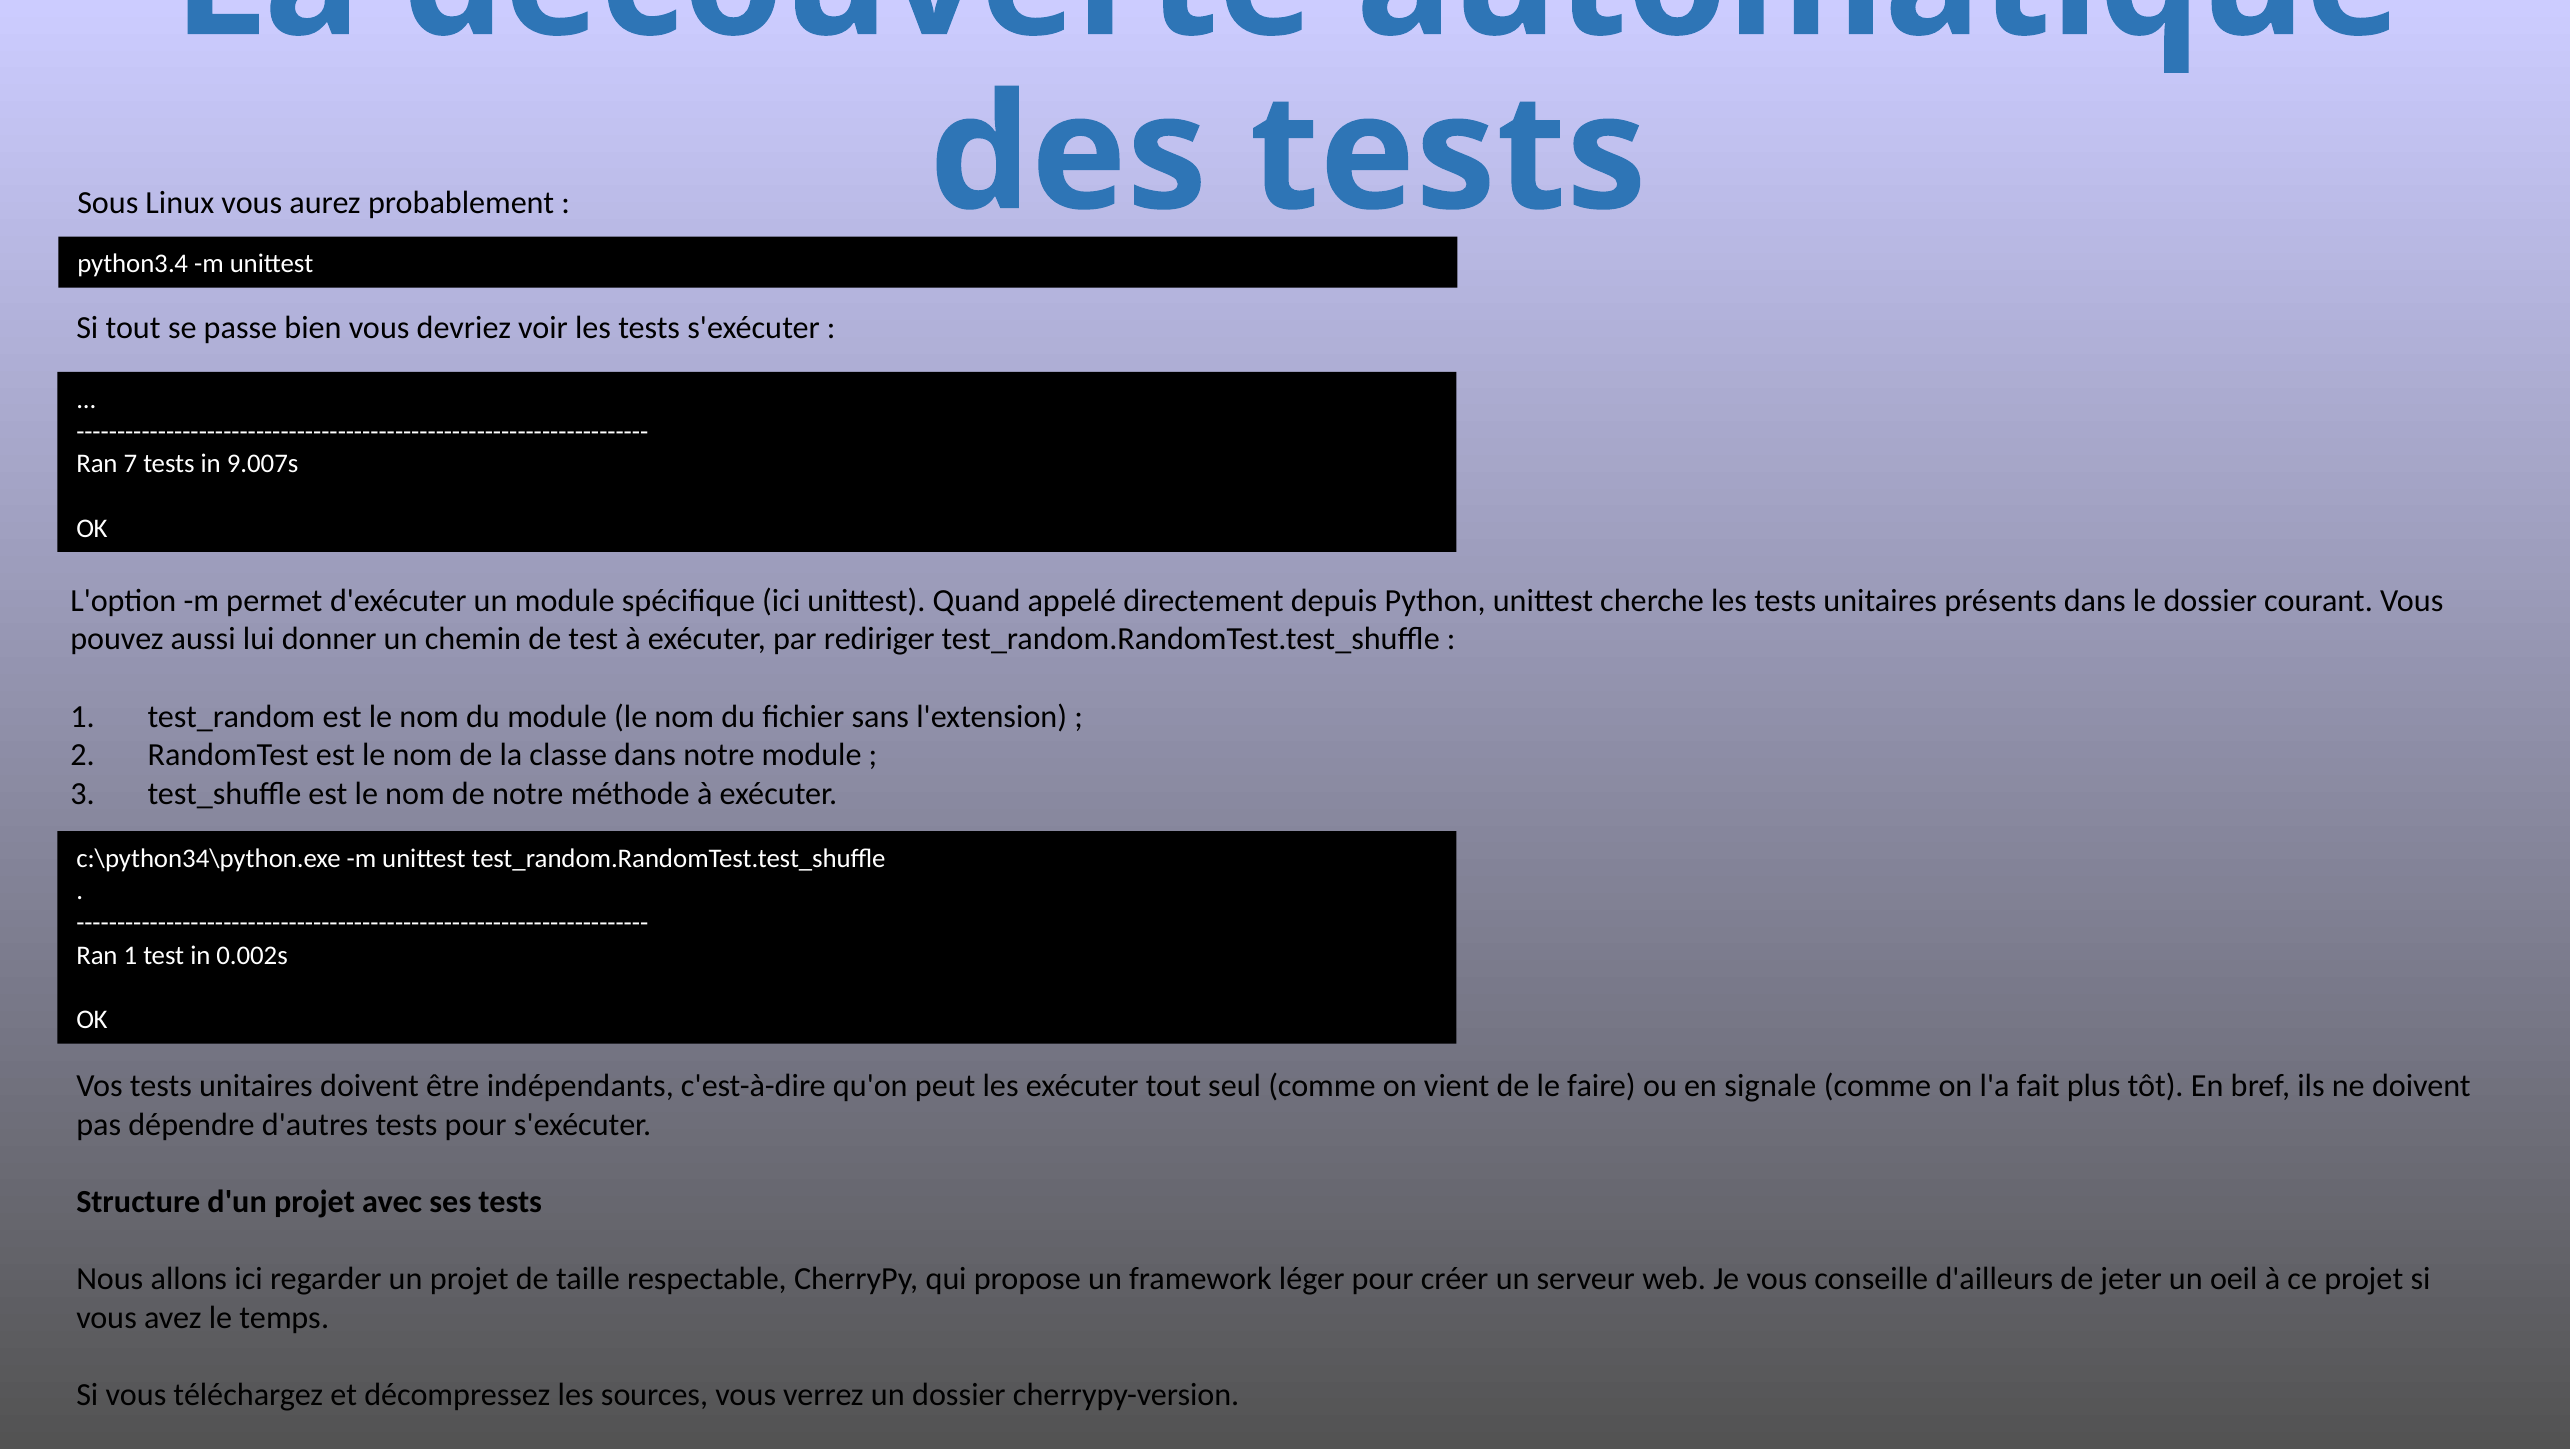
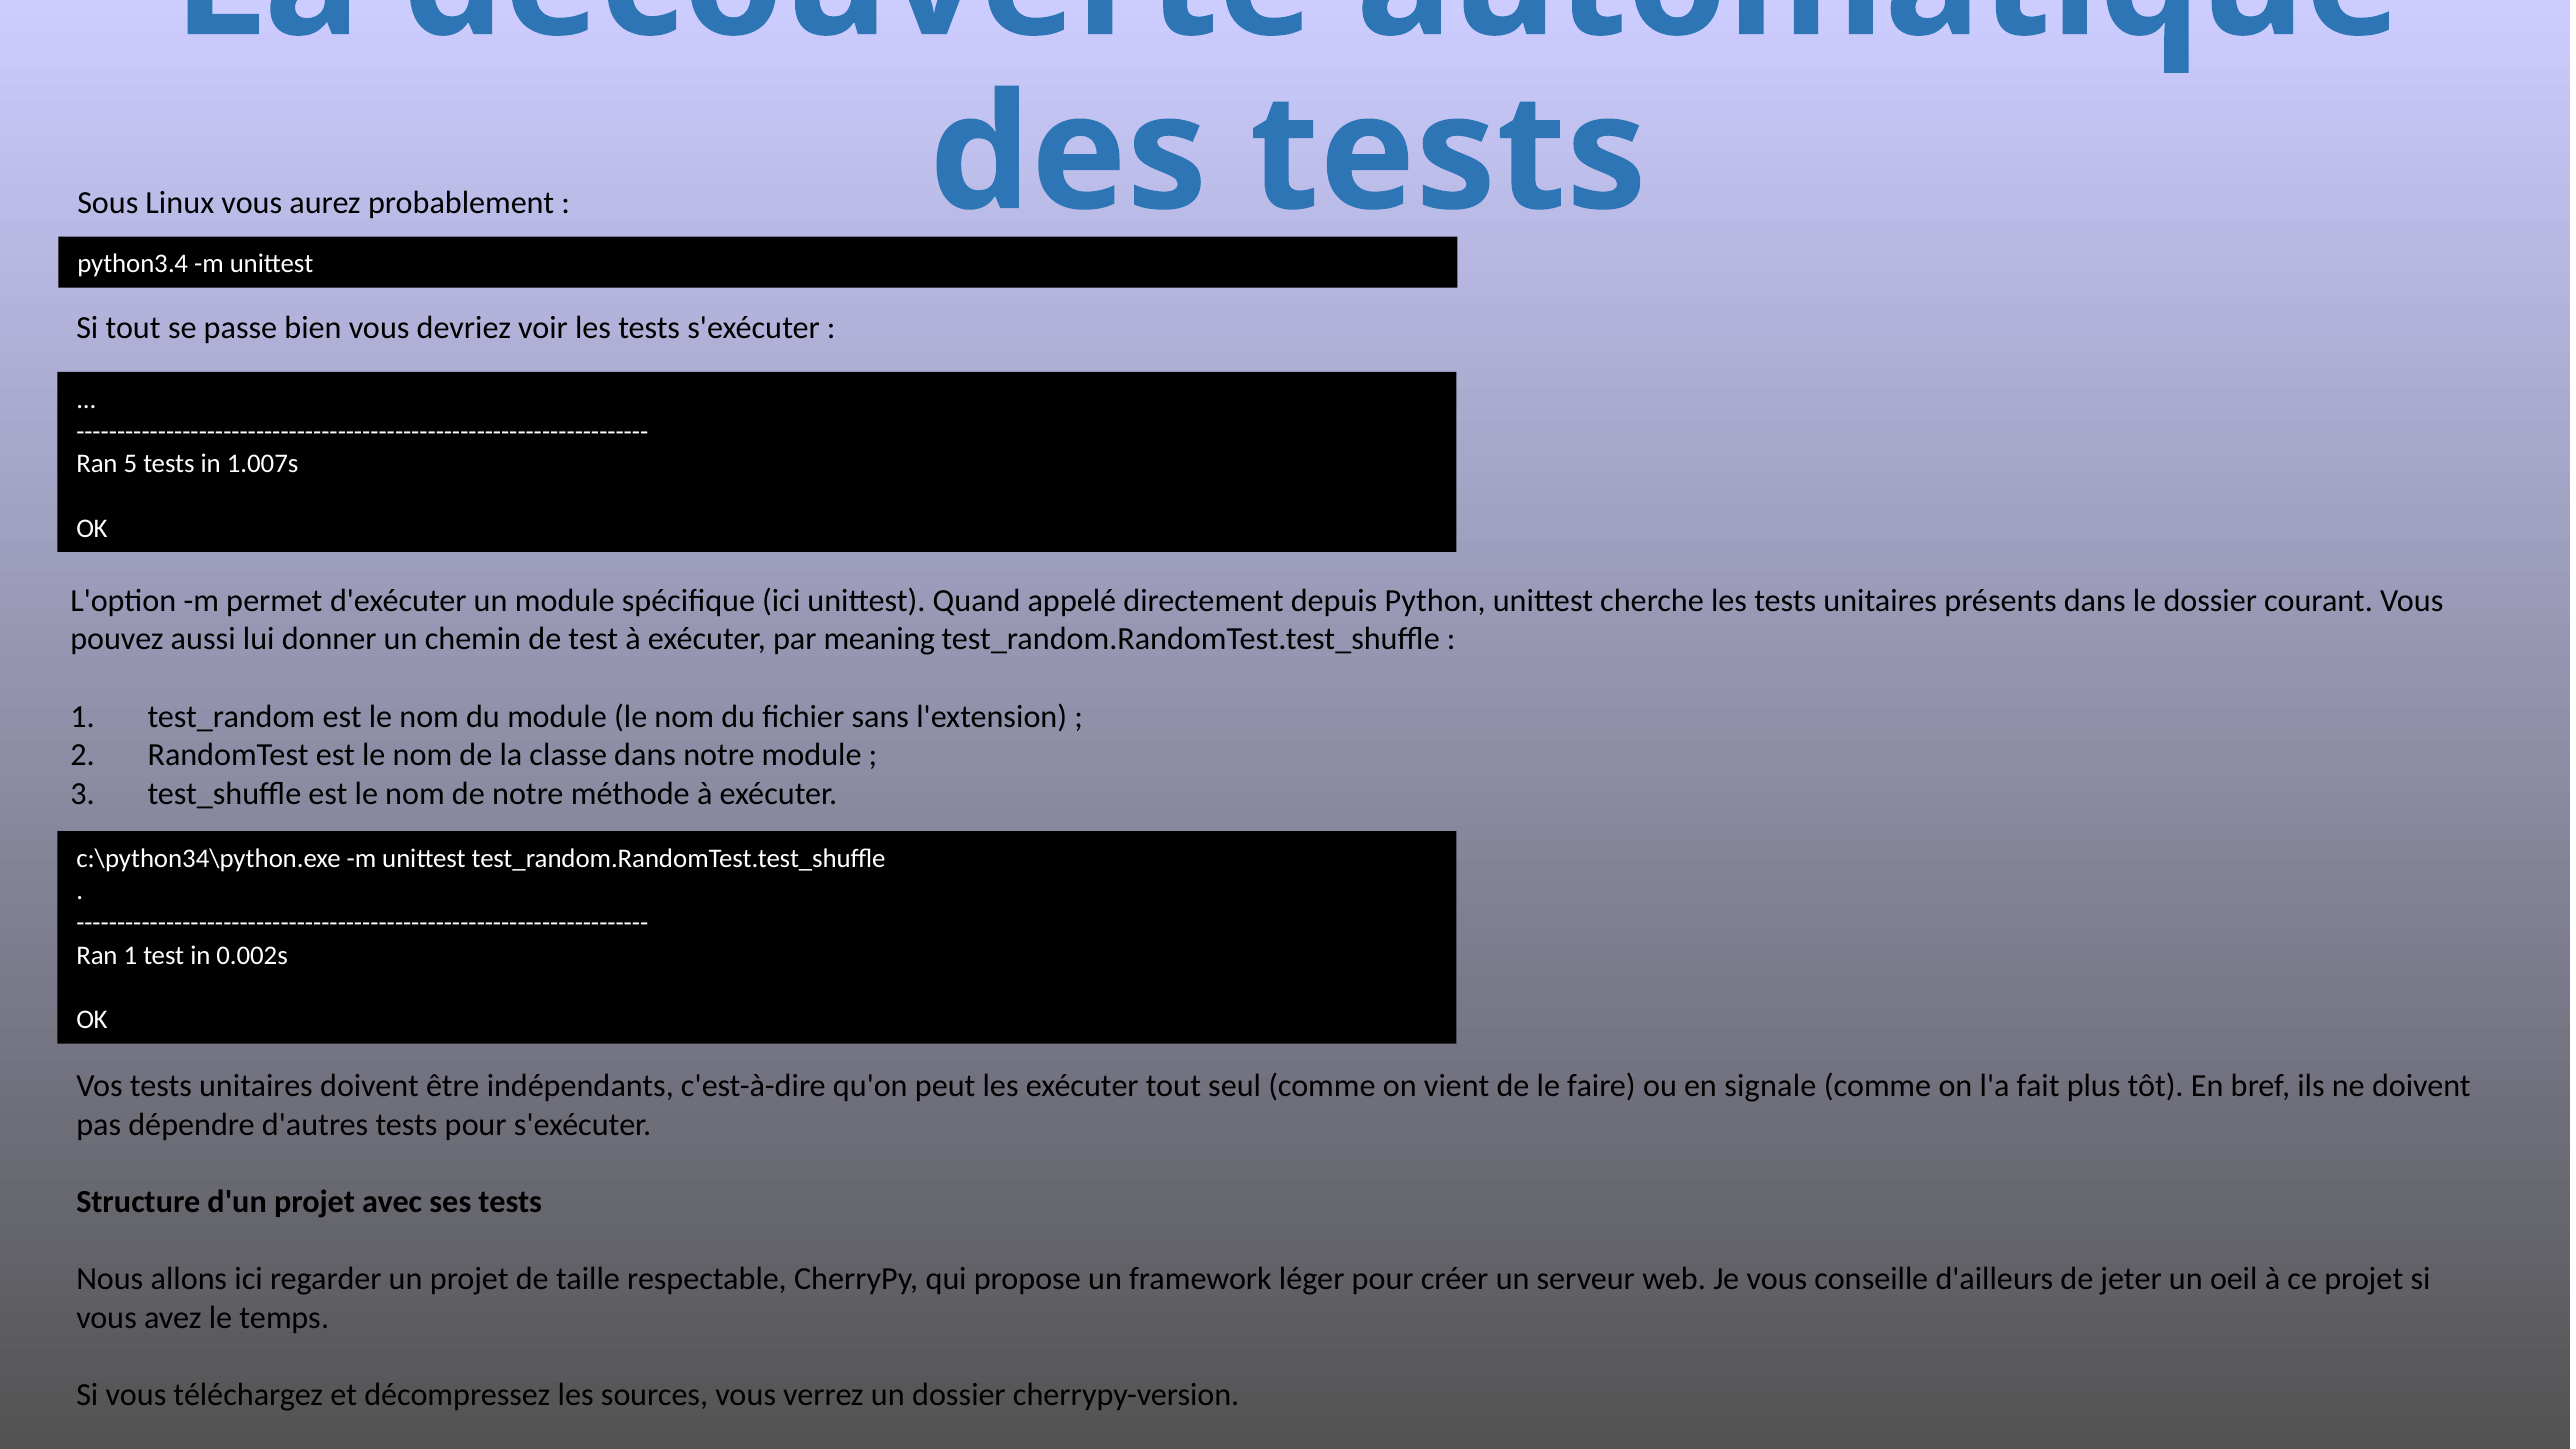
7: 7 -> 5
9.007s: 9.007s -> 1.007s
rediriger: rediriger -> meaning
